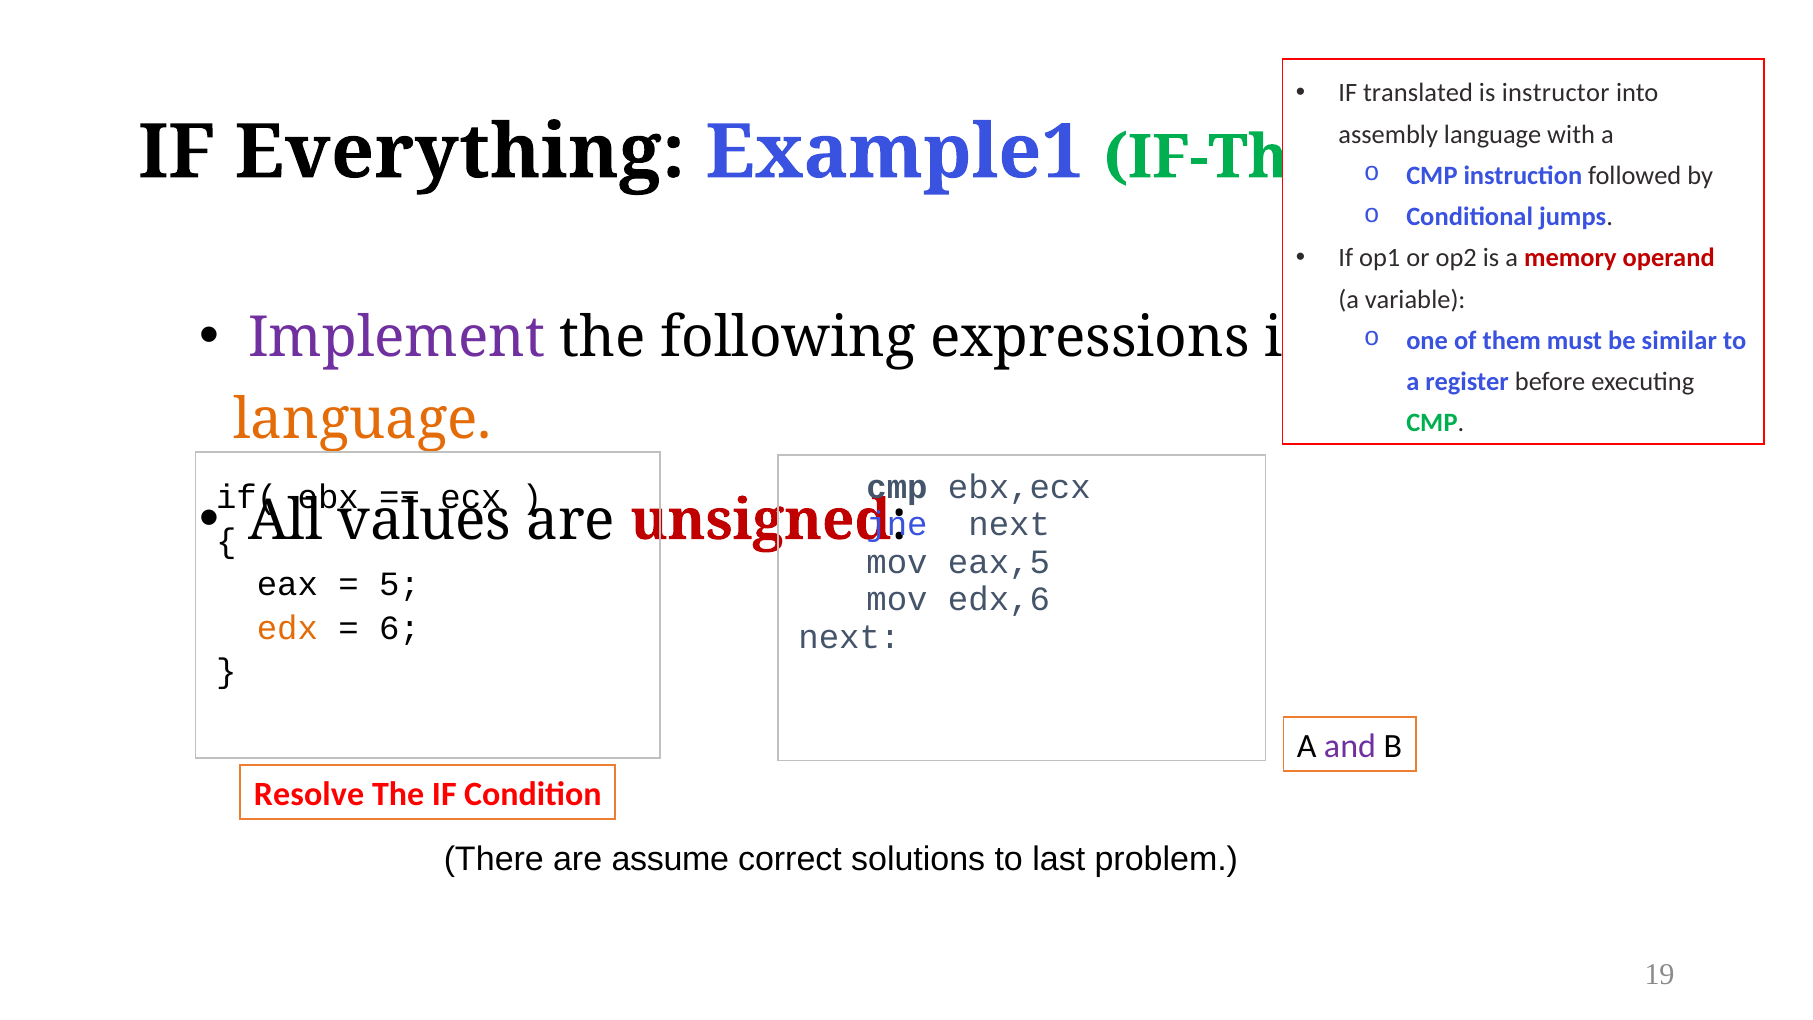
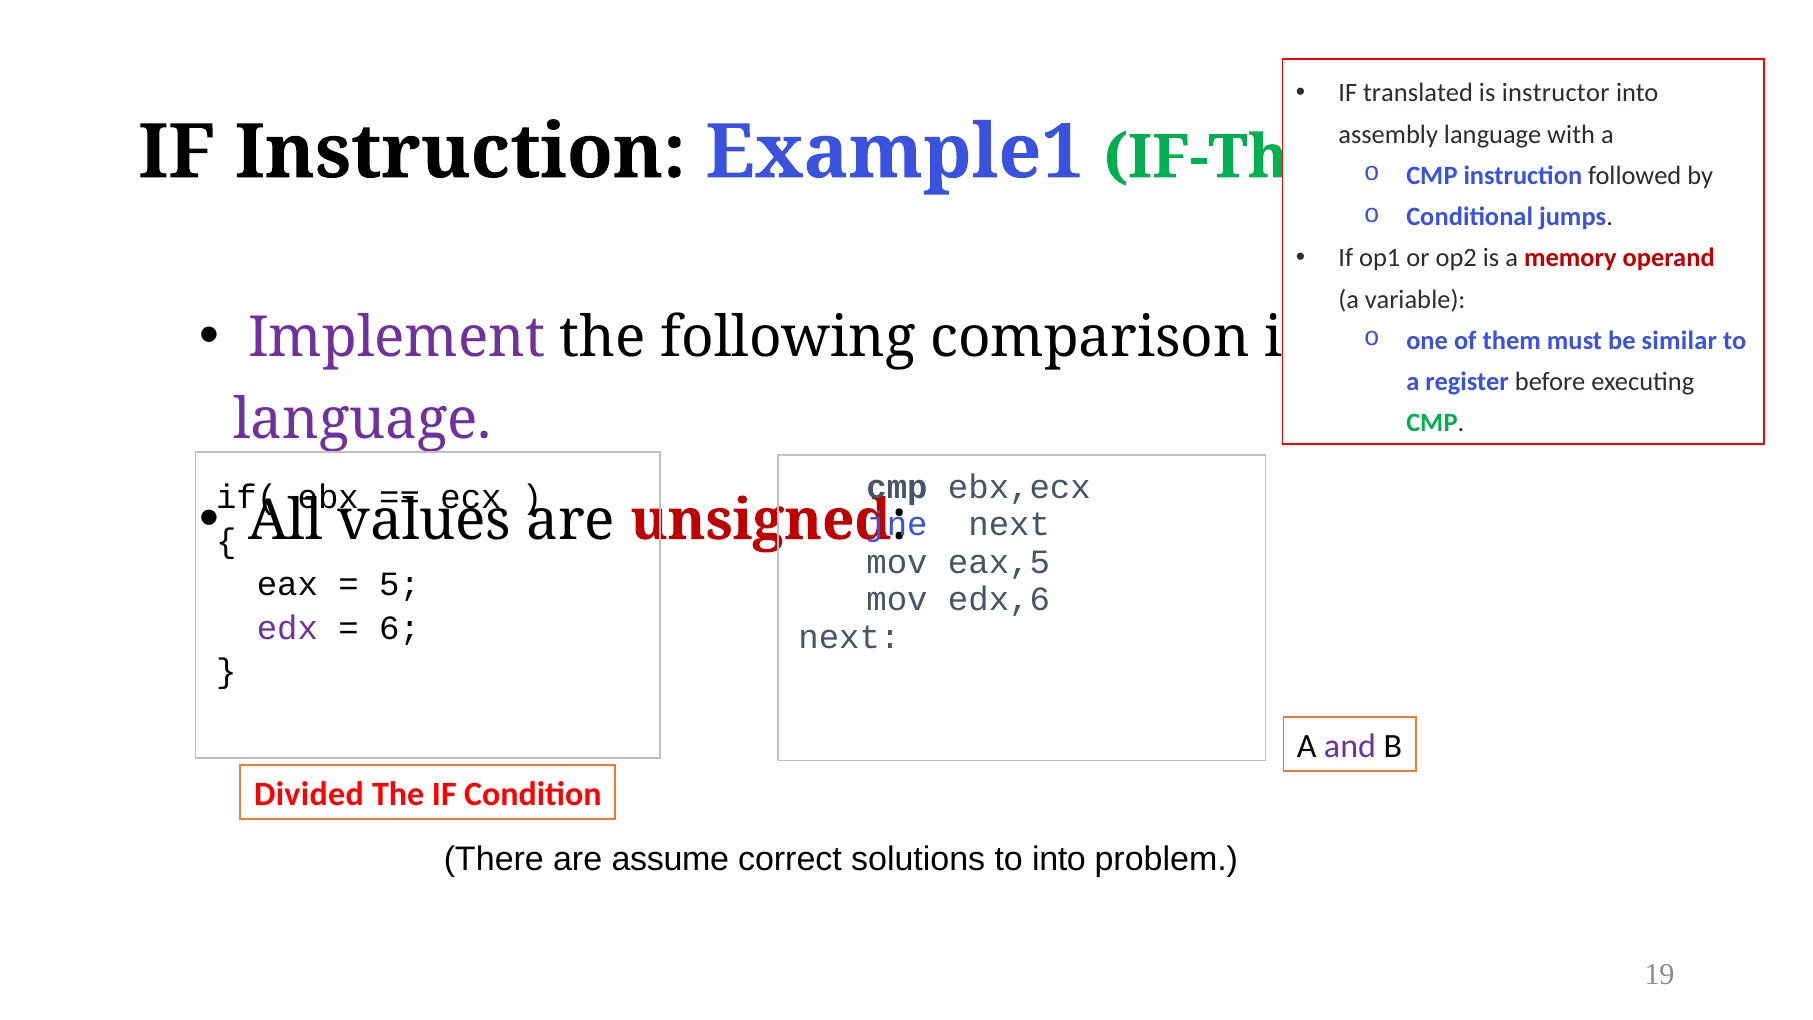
IF Everything: Everything -> Instruction
expressions: expressions -> comparison
language at (363, 420) colour: orange -> purple
edx colour: orange -> purple
Resolve: Resolve -> Divided
to last: last -> into
